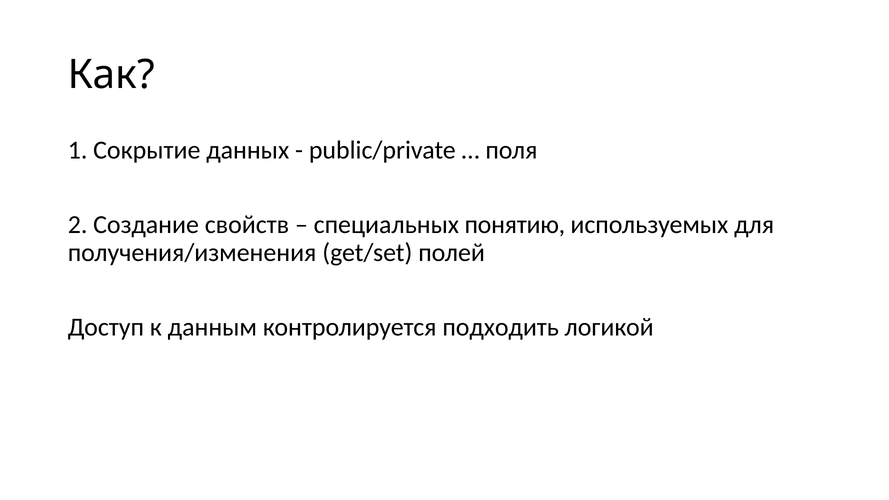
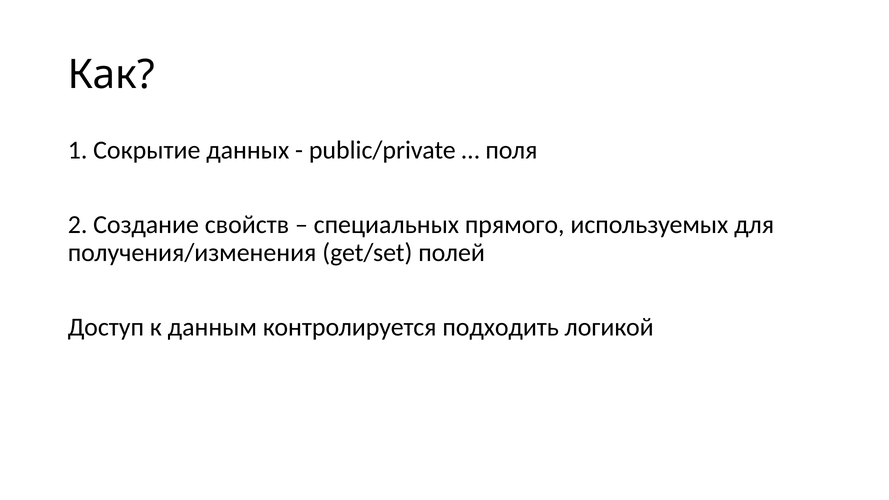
понятию: понятию -> прямого
